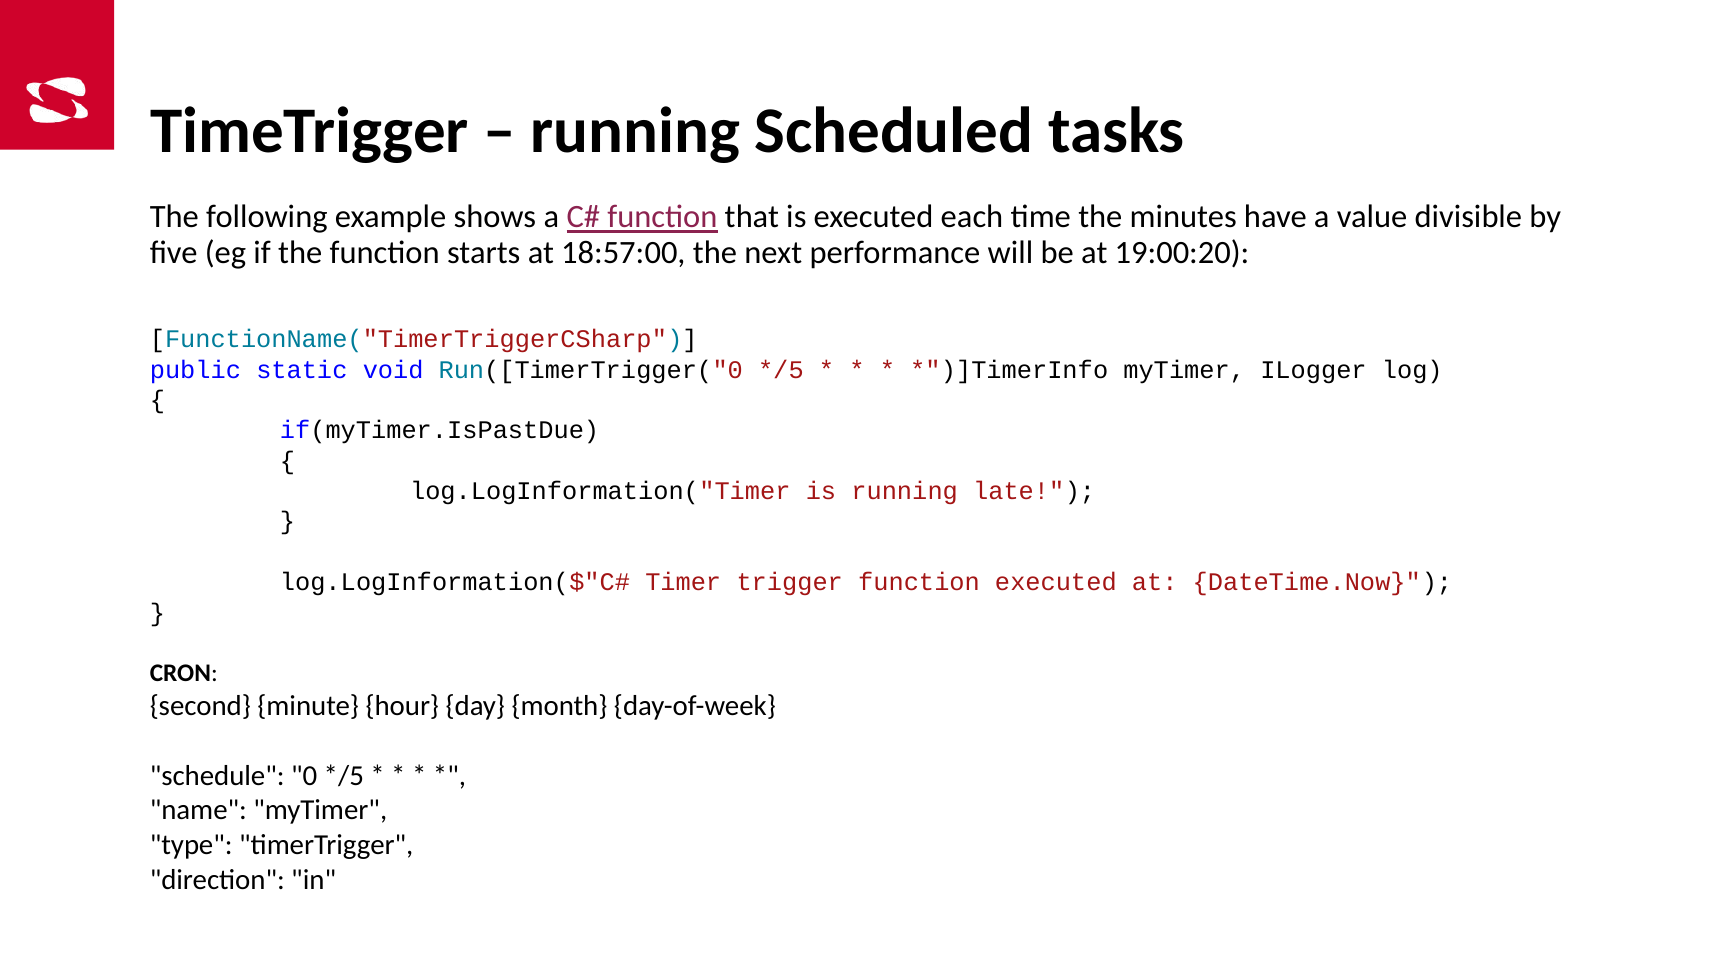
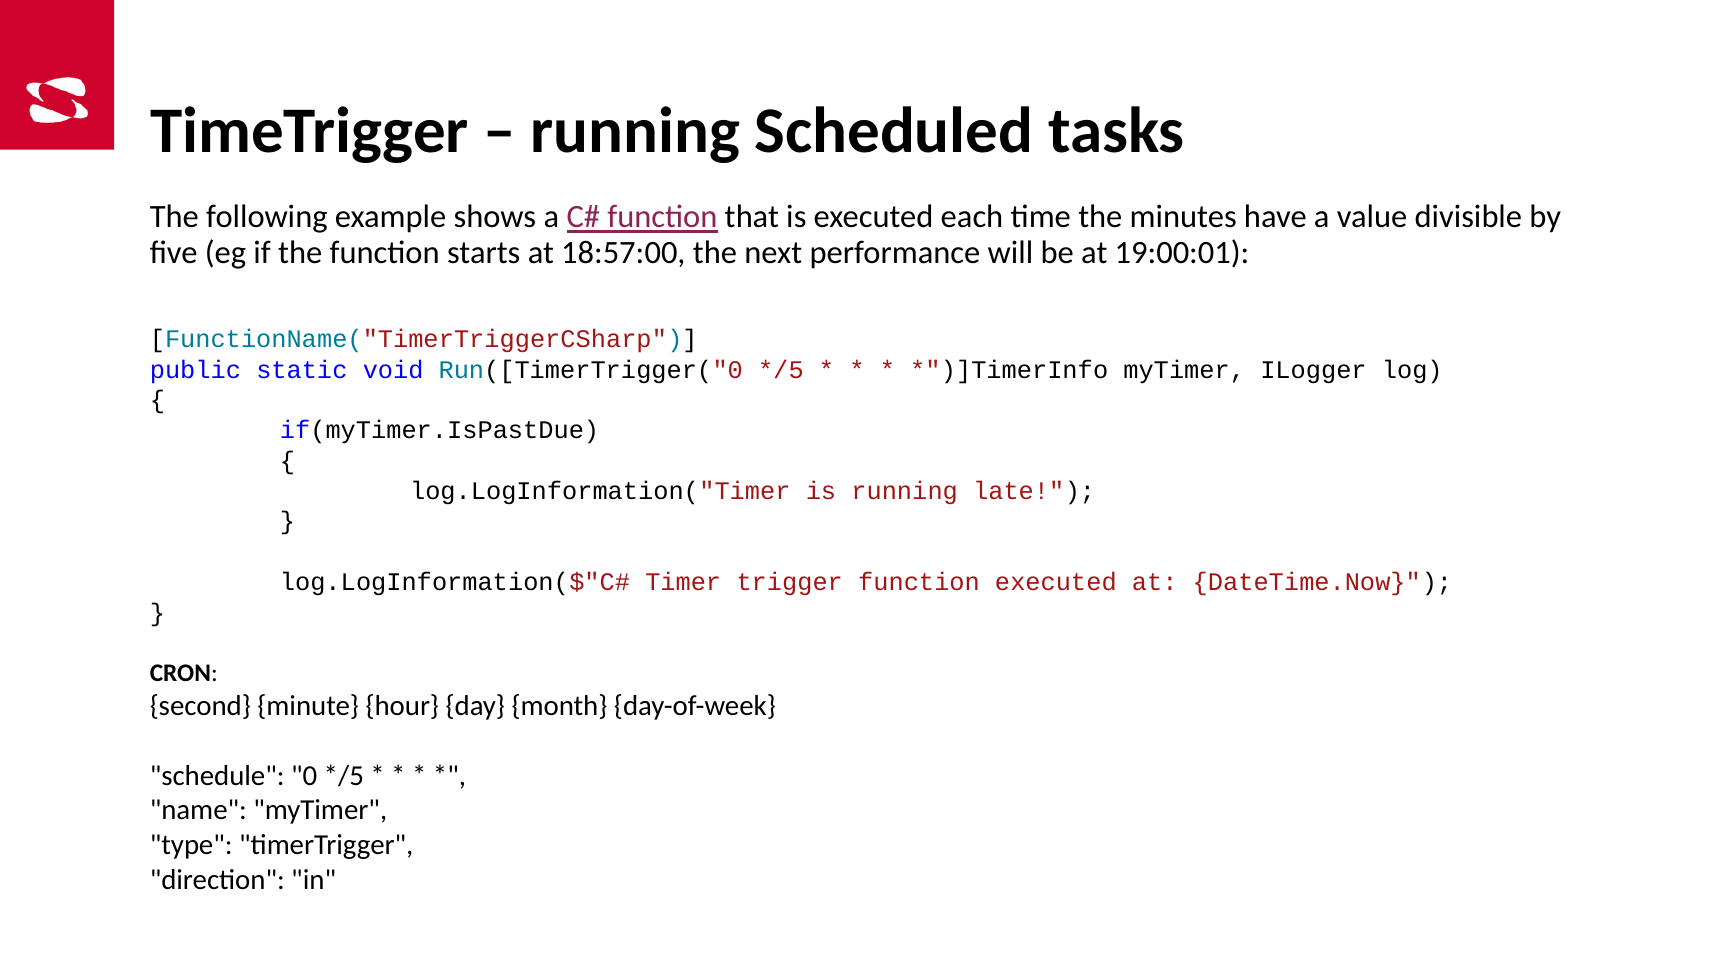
19:00:20: 19:00:20 -> 19:00:01
